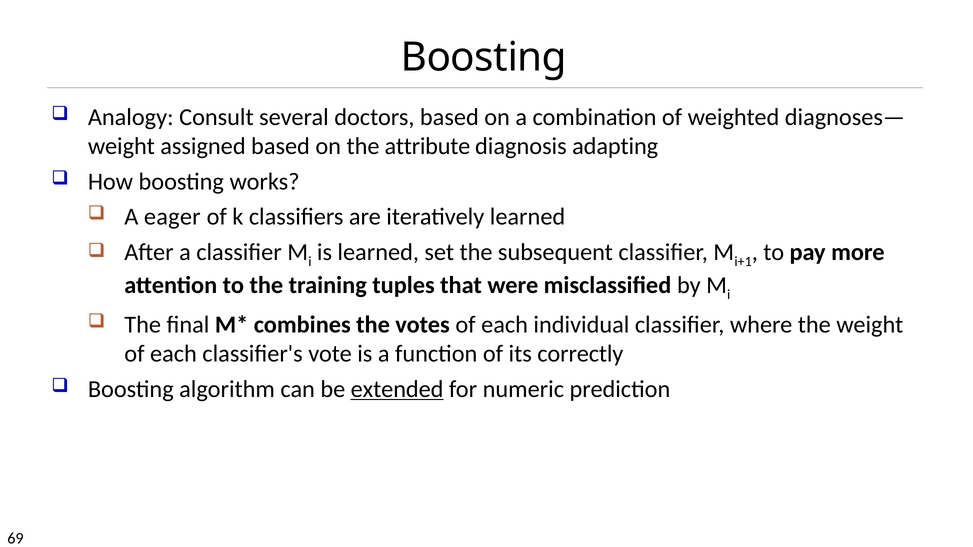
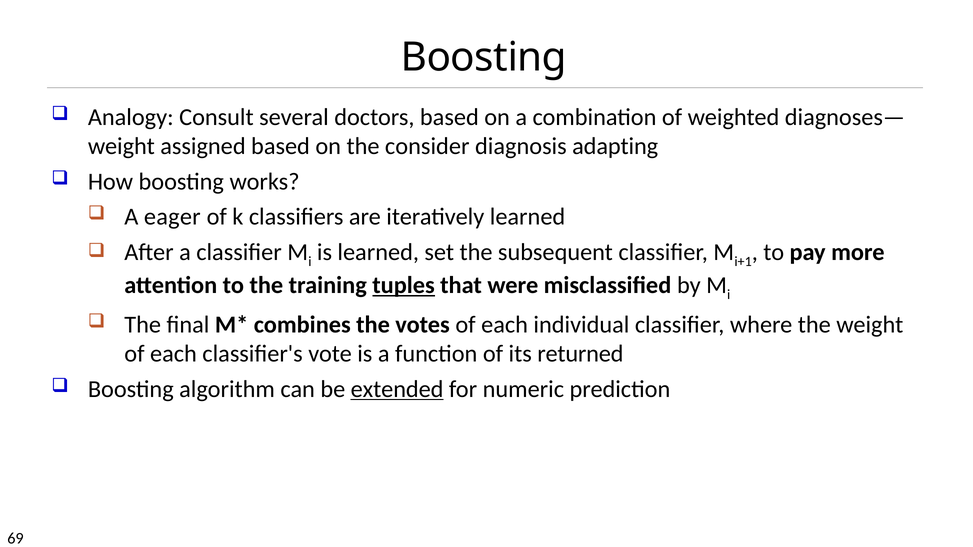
attribute: attribute -> consider
tuples underline: none -> present
correctly: correctly -> returned
